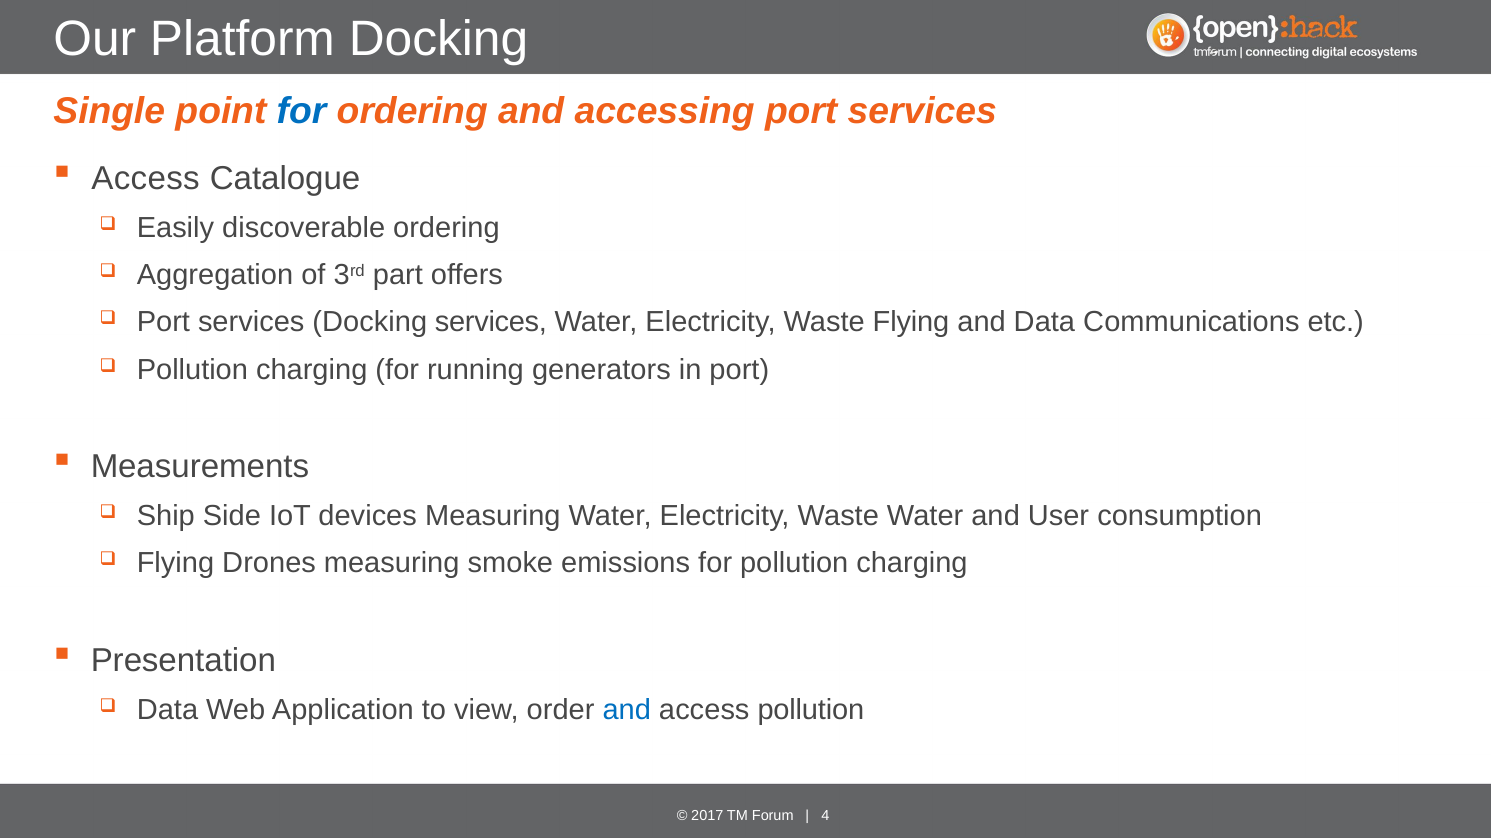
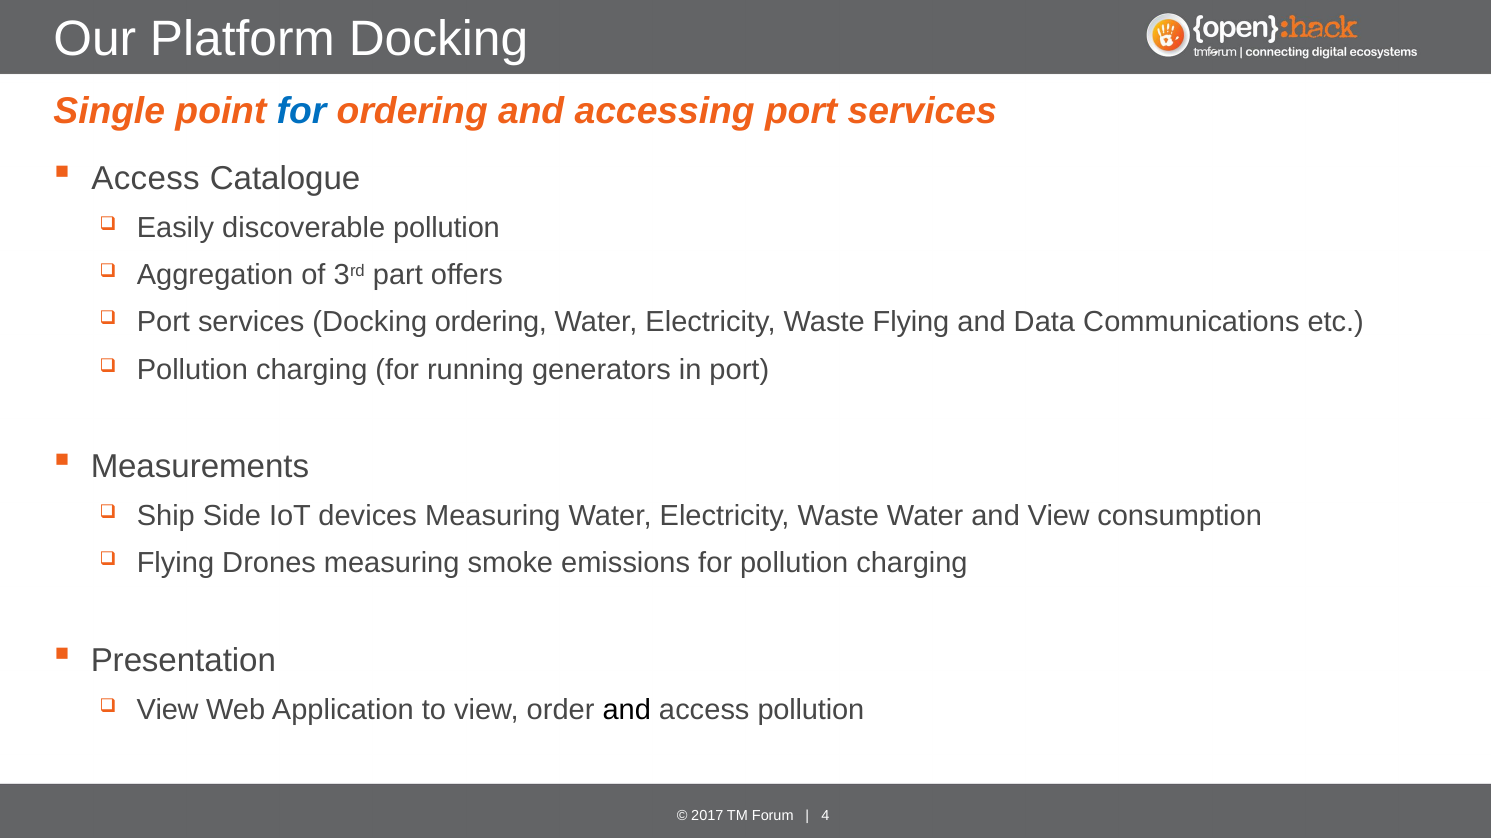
discoverable ordering: ordering -> pollution
Docking services: services -> ordering
and User: User -> View
Data at (167, 711): Data -> View
and at (627, 711) colour: blue -> black
